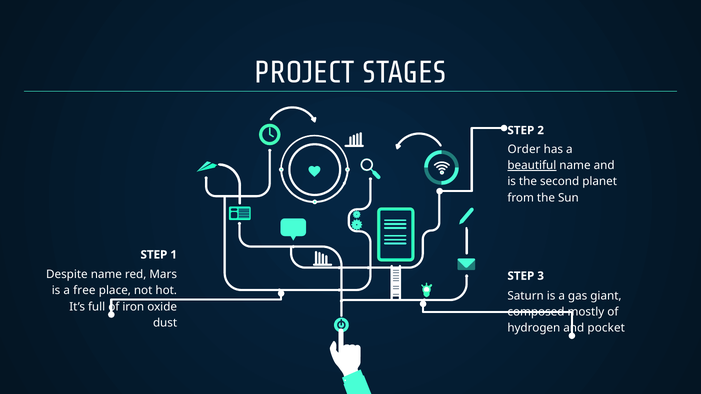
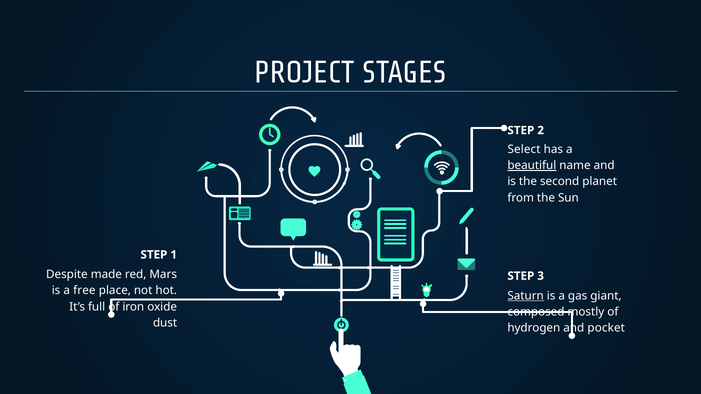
Order: Order -> Select
Despite name: name -> made
Saturn underline: none -> present
